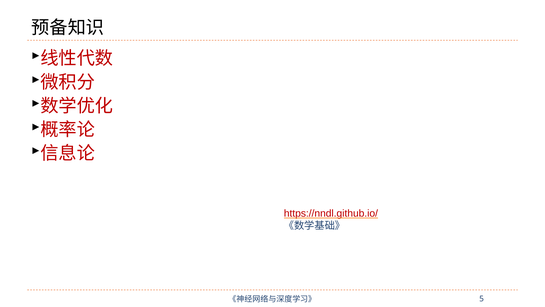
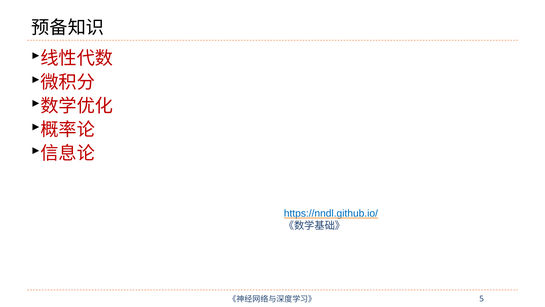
https://nndl.github.io/ colour: red -> blue
